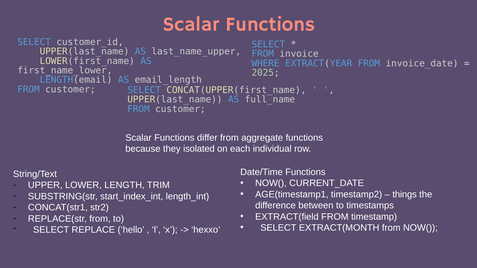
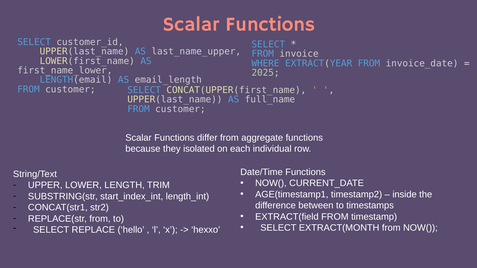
things: things -> inside
